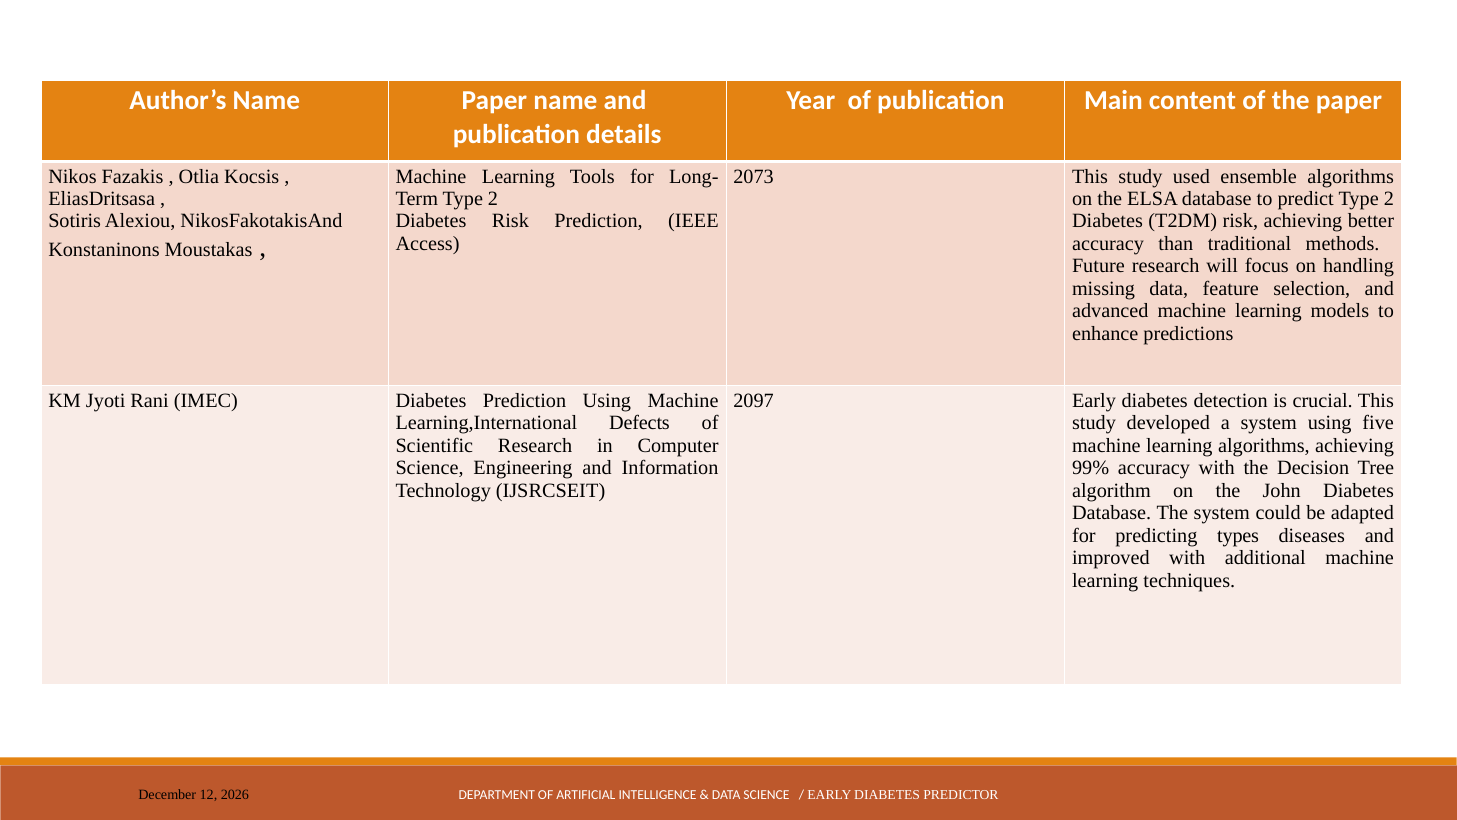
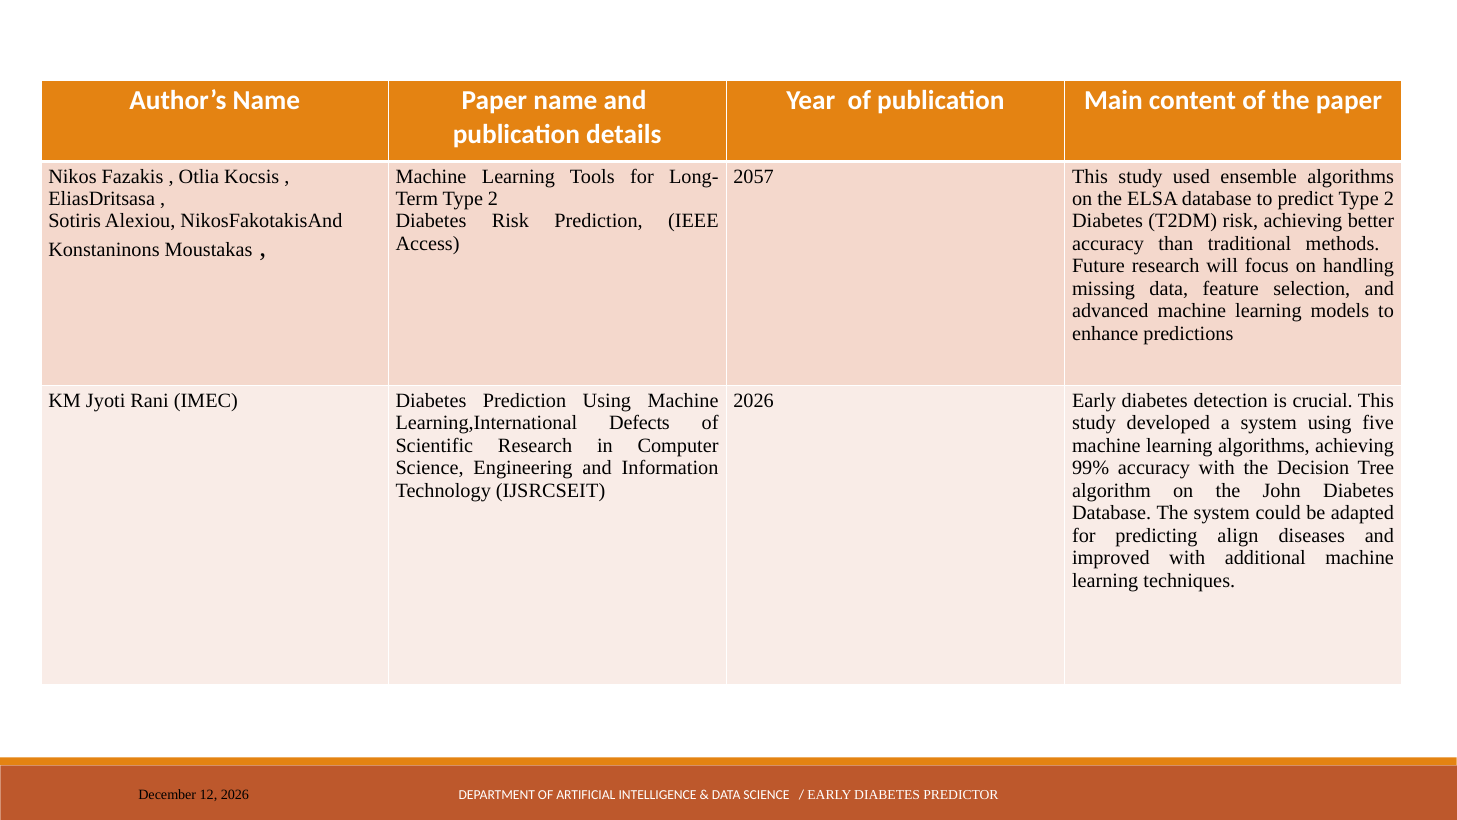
2073: 2073 -> 2057
2097 at (754, 401): 2097 -> 2026
types: types -> align
